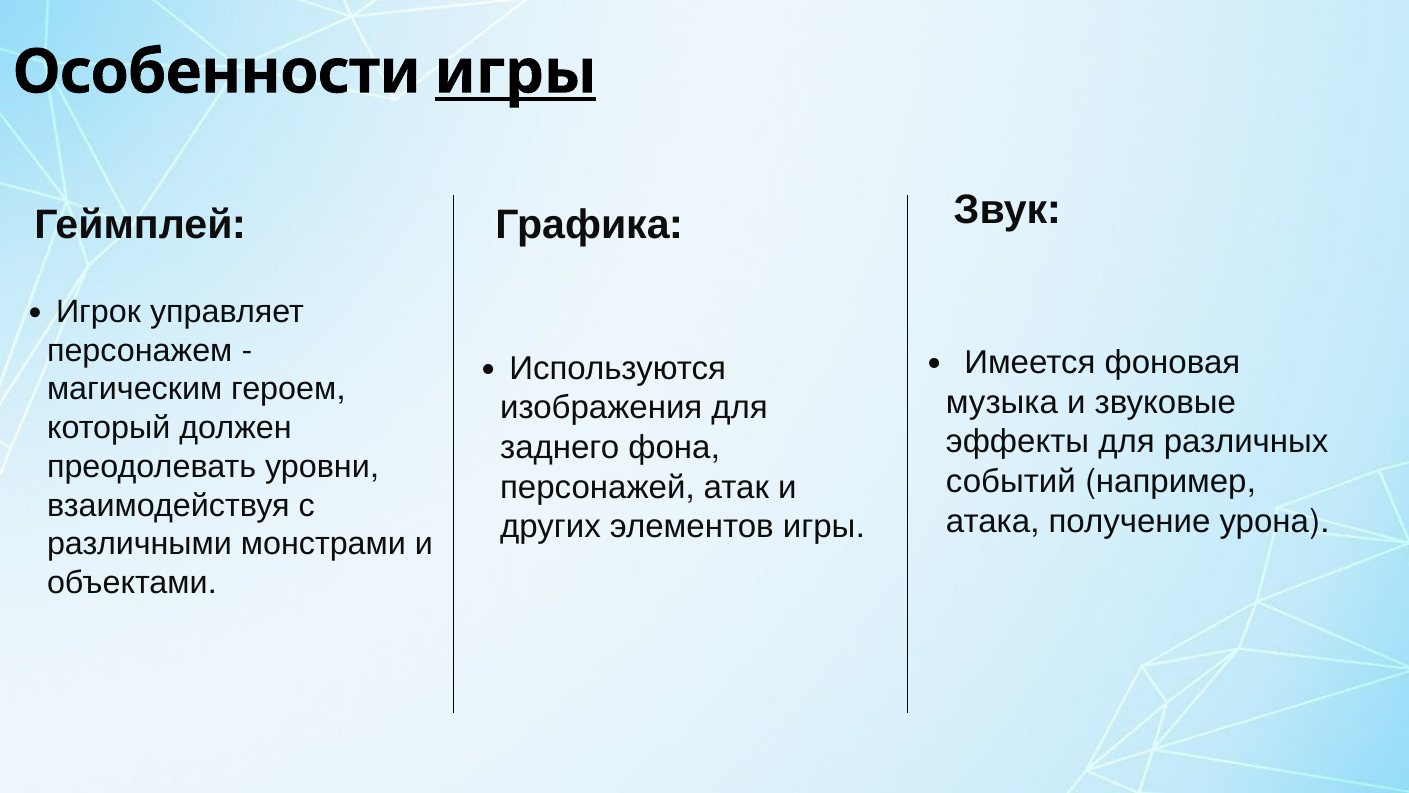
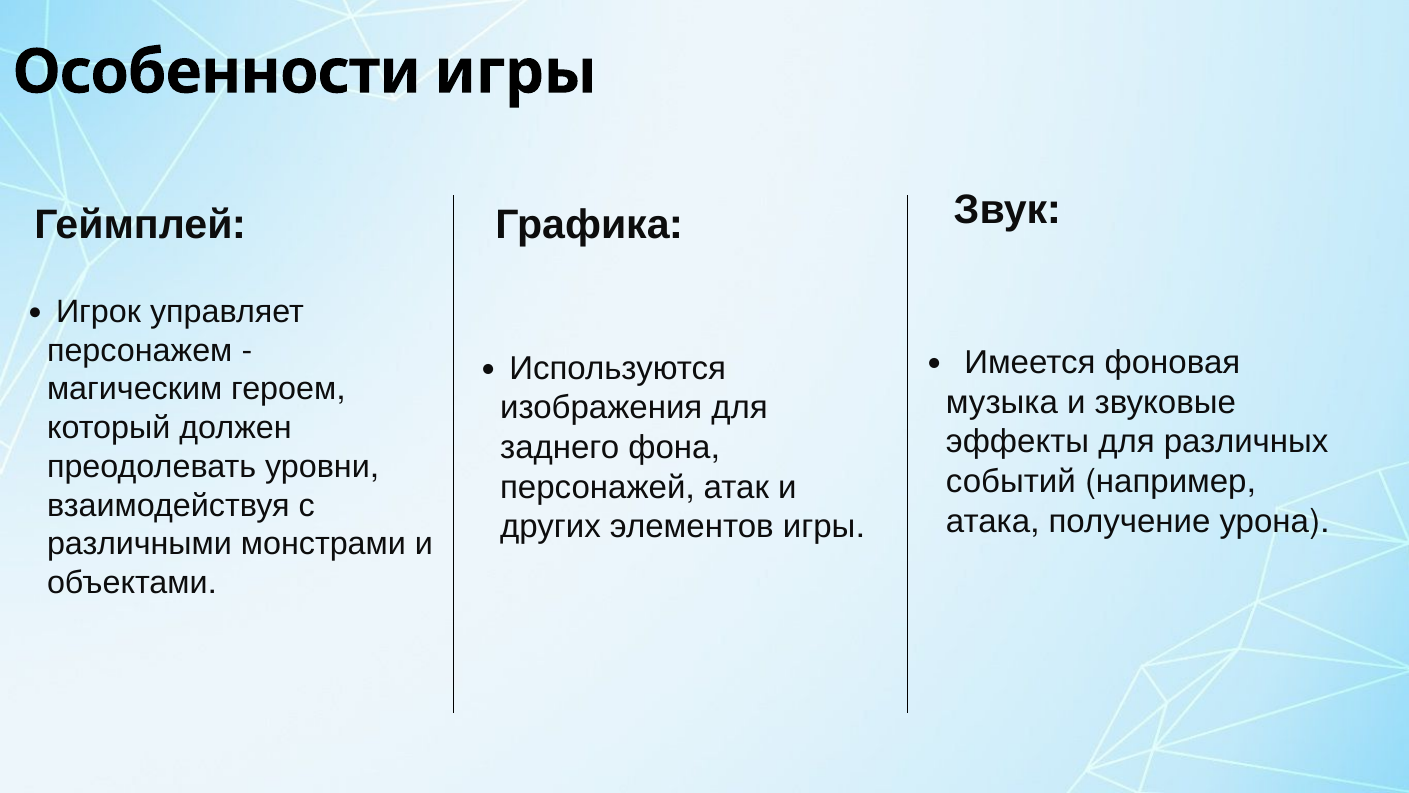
игры at (516, 72) underline: present -> none
